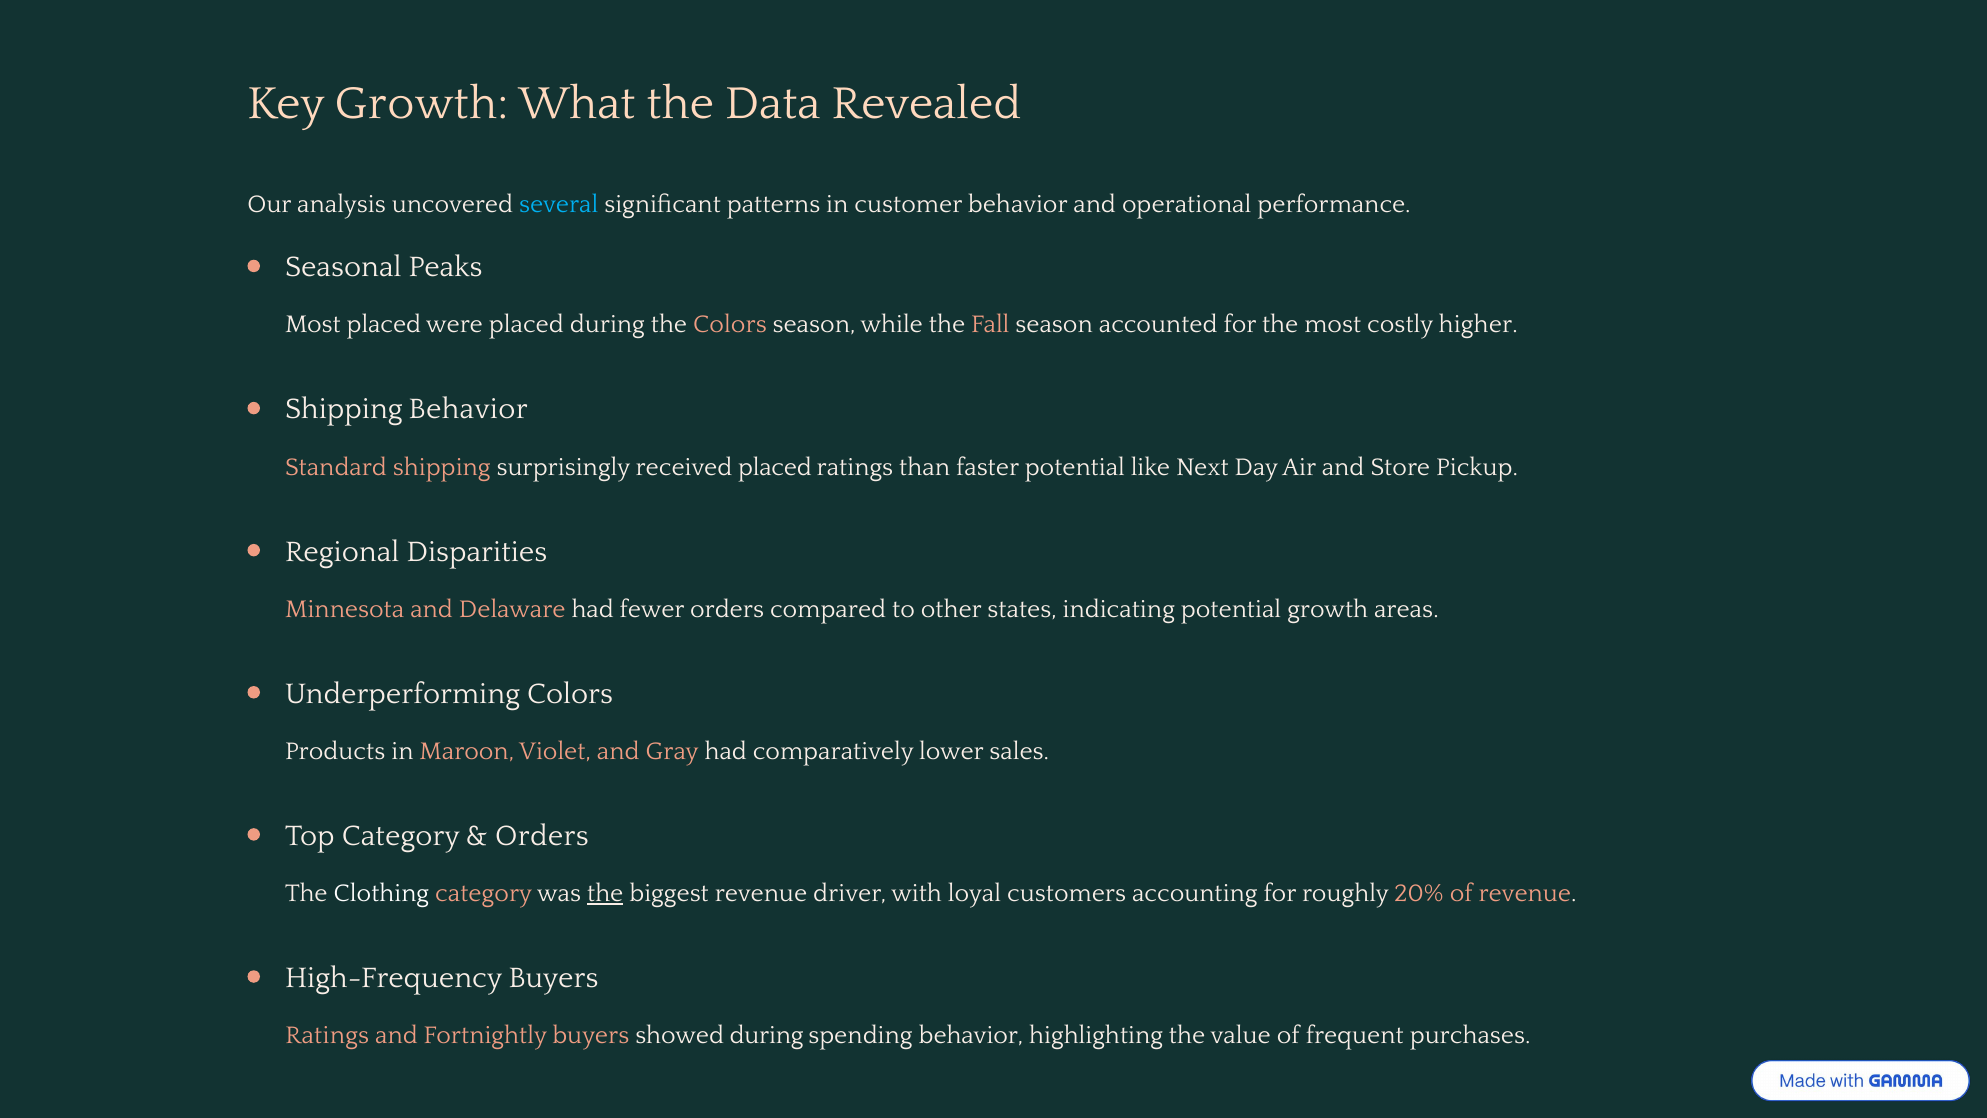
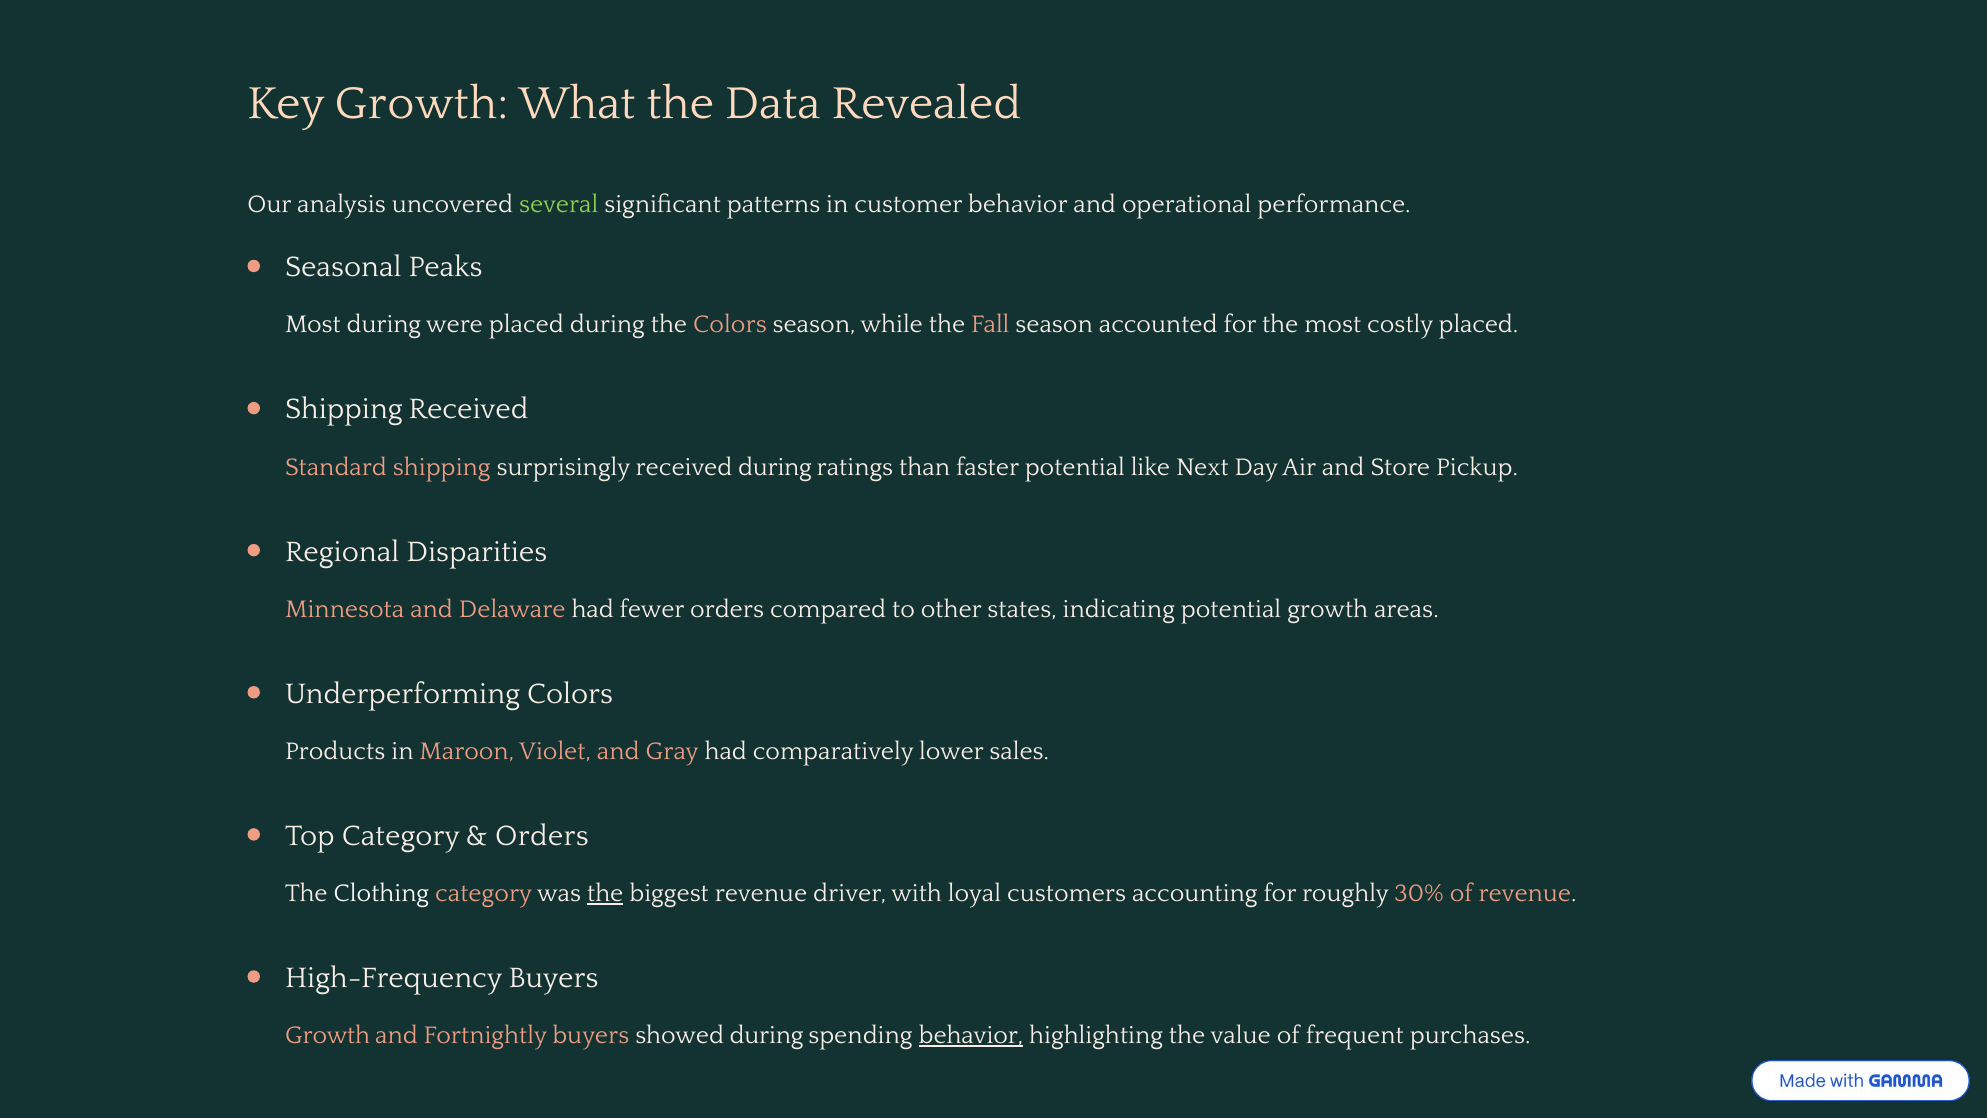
several colour: light blue -> light green
Most placed: placed -> during
costly higher: higher -> placed
Shipping Behavior: Behavior -> Received
received placed: placed -> during
20%: 20% -> 30%
Ratings at (327, 1035): Ratings -> Growth
behavior at (971, 1035) underline: none -> present
